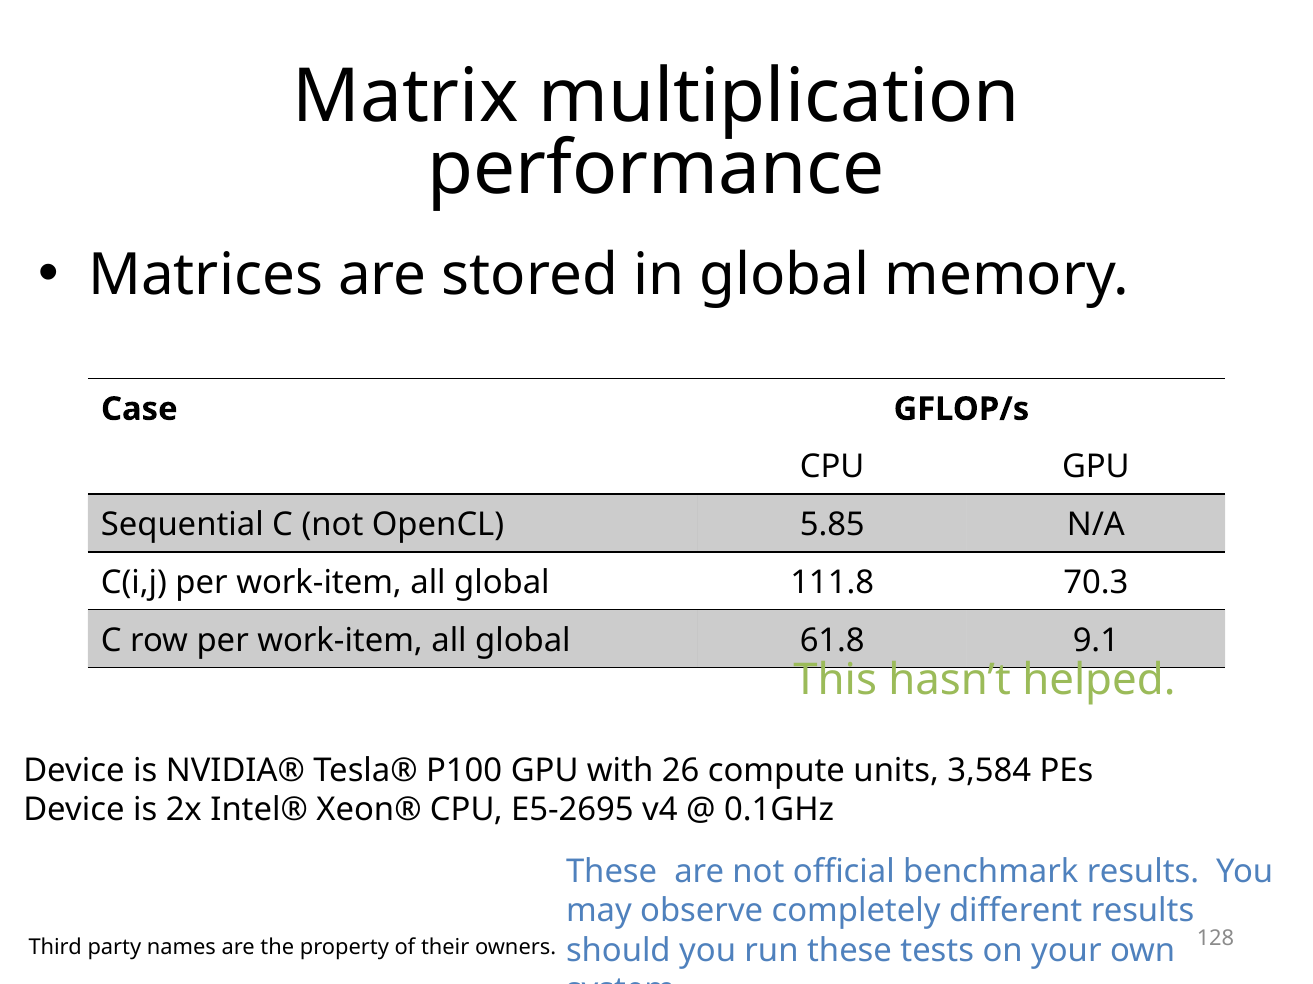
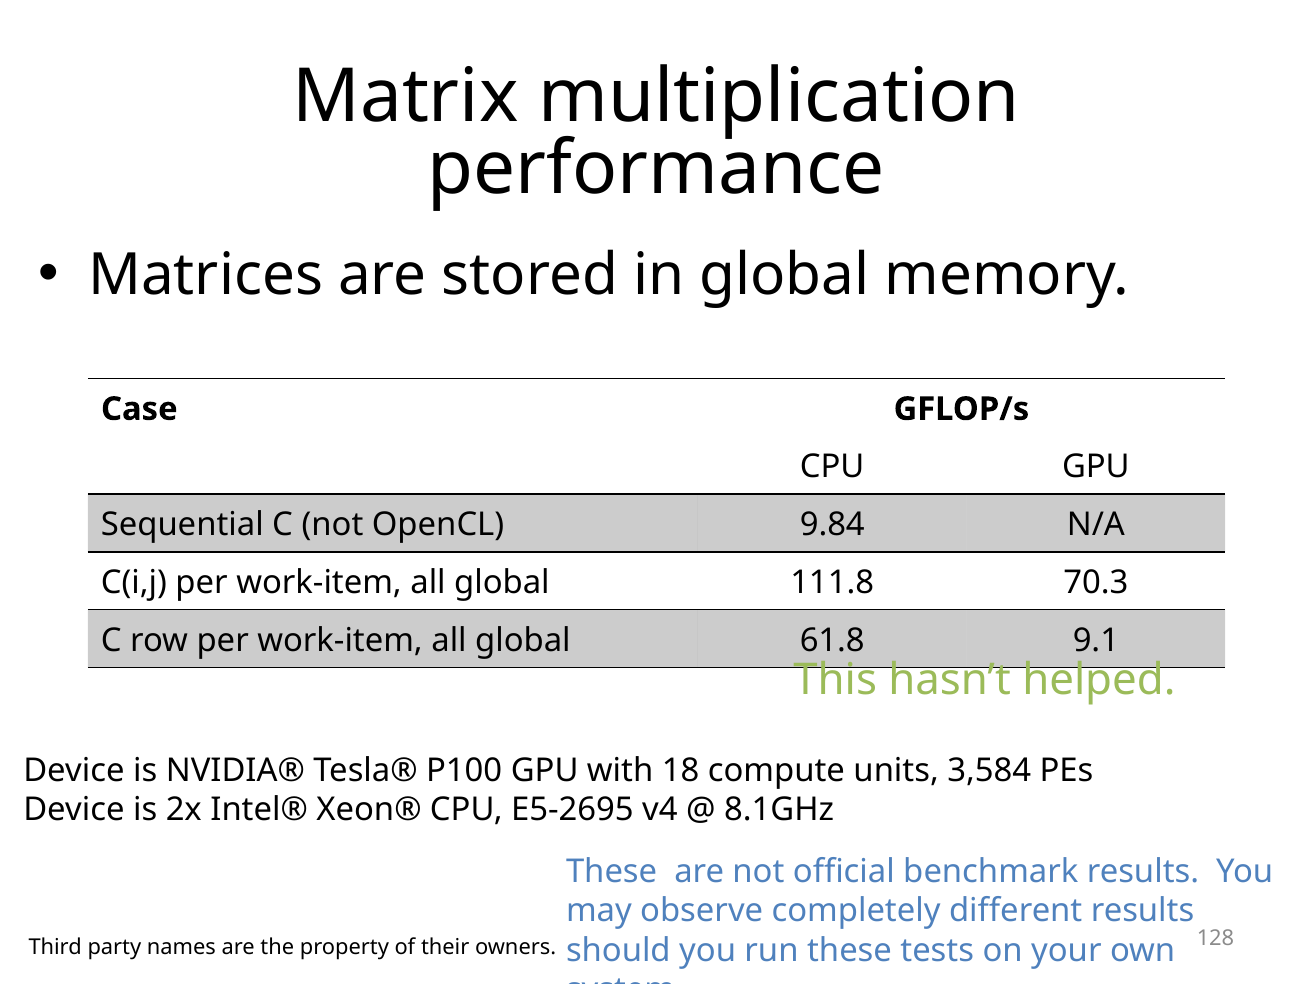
5.85: 5.85 -> 9.84
26: 26 -> 18
0.1GHz: 0.1GHz -> 8.1GHz
